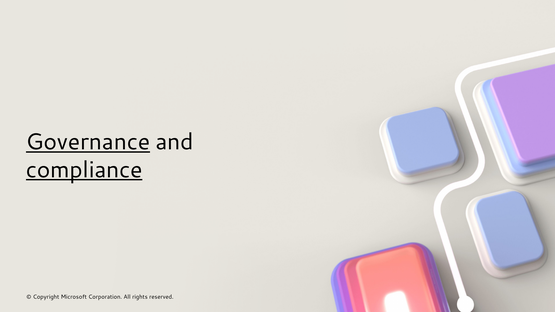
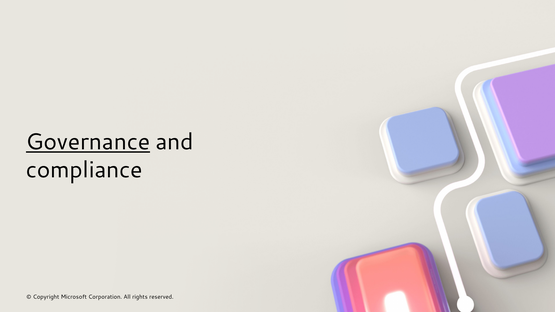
compliance underline: present -> none
